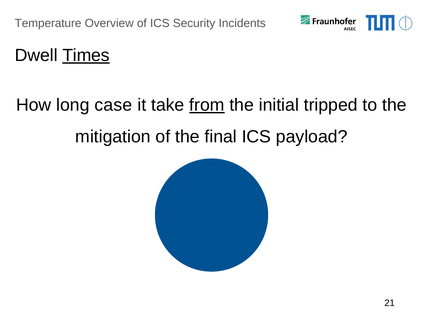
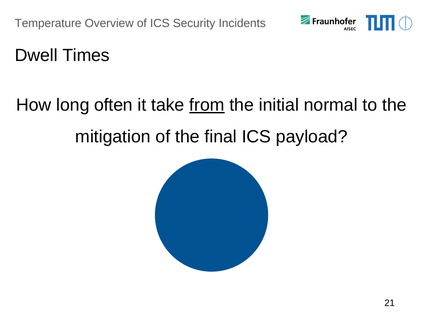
Times underline: present -> none
case: case -> often
tripped: tripped -> normal
